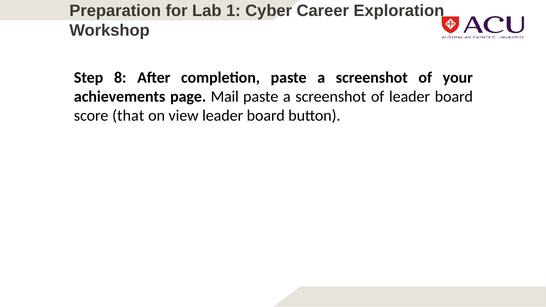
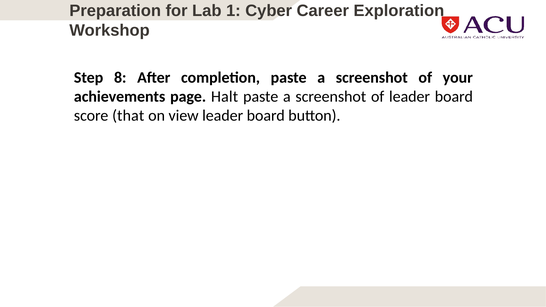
Mail: Mail -> Halt
